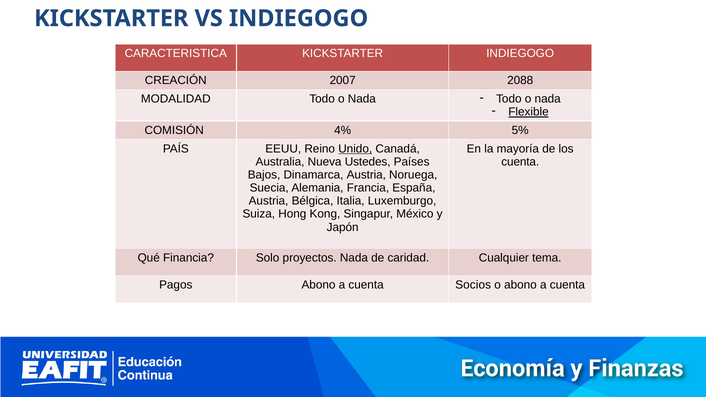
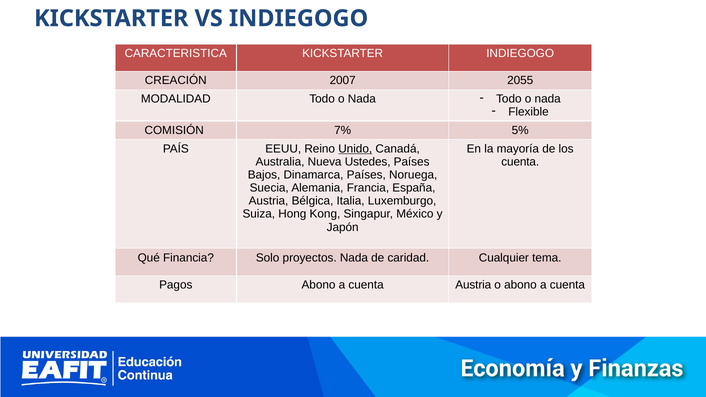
2088: 2088 -> 2055
Flexible underline: present -> none
4%: 4% -> 7%
Dinamarca Austria: Austria -> Países
cuenta Socios: Socios -> Austria
